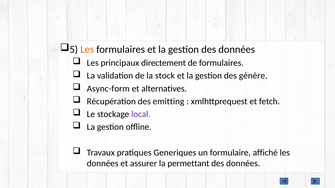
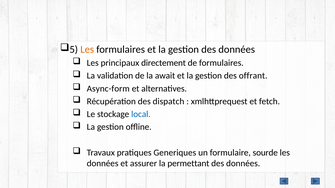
stock: stock -> await
génère: génère -> offrant
emitting: emitting -> dispatch
local colour: purple -> blue
affiché: affiché -> sourde
